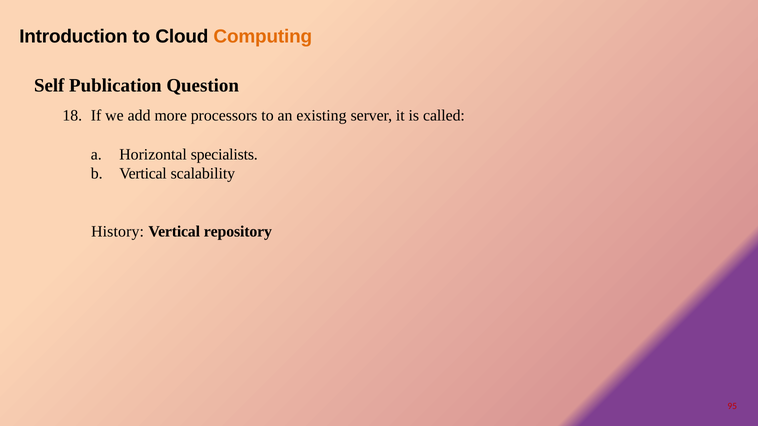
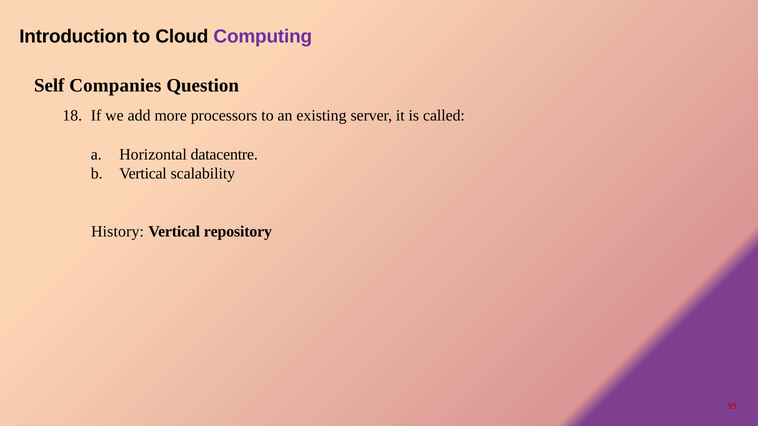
Computing colour: orange -> purple
Publication: Publication -> Companies
specialists: specialists -> datacentre
